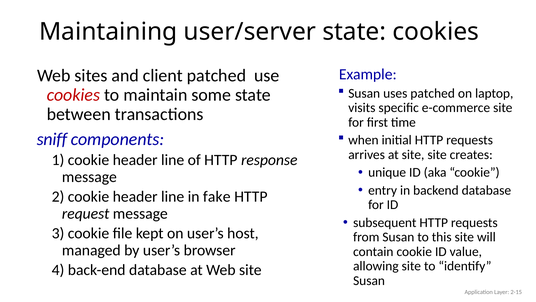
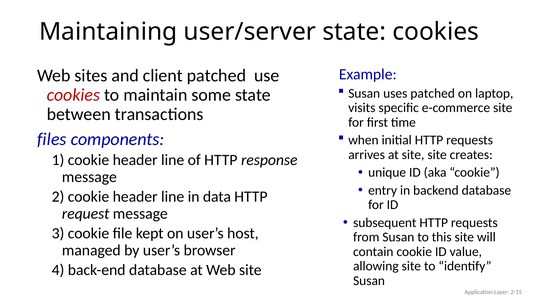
sniff: sniff -> files
fake: fake -> data
